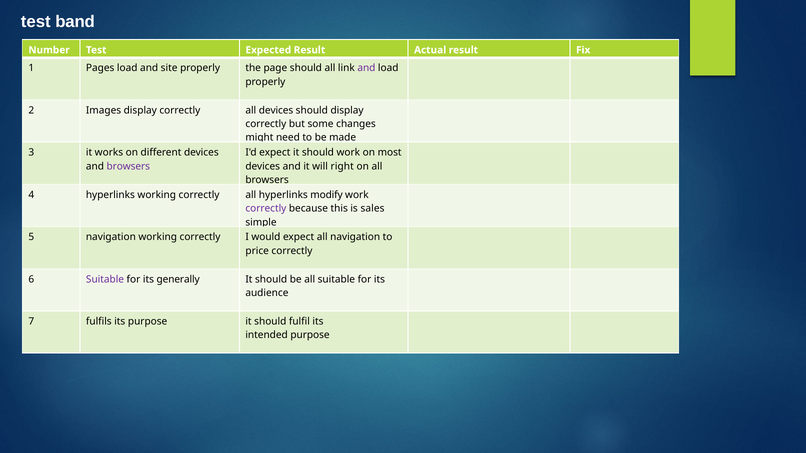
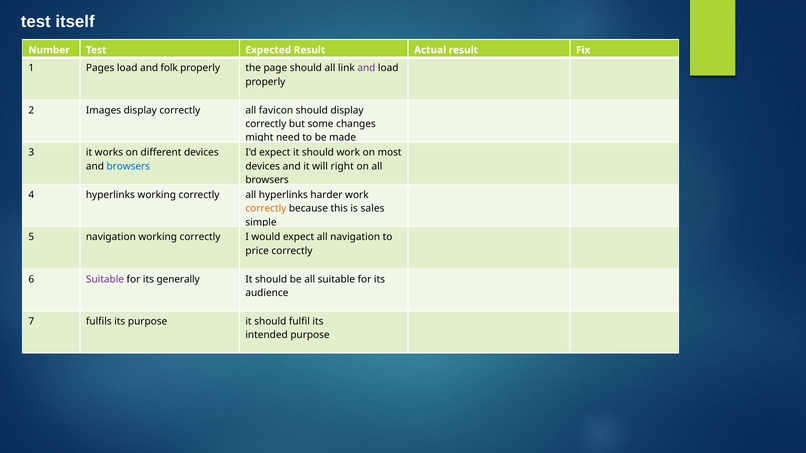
band: band -> itself
site: site -> folk
all devices: devices -> favicon
browsers at (128, 166) colour: purple -> blue
modify: modify -> harder
correctly at (266, 209) colour: purple -> orange
